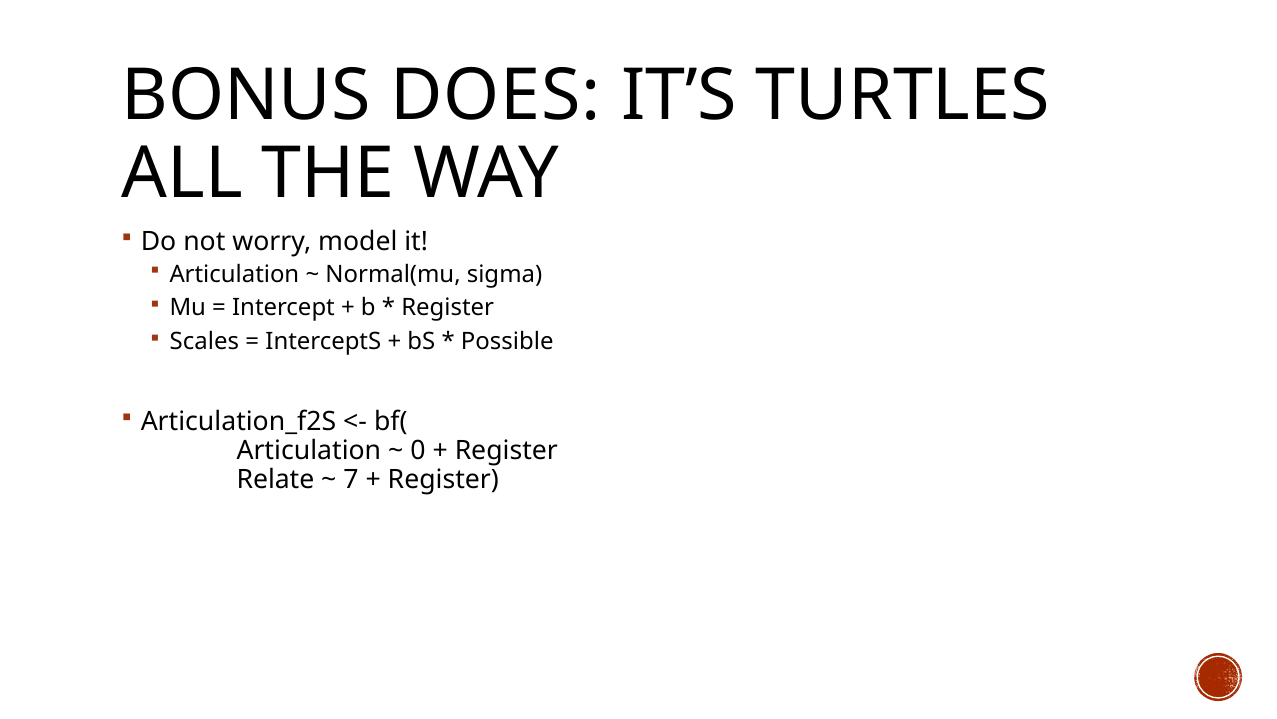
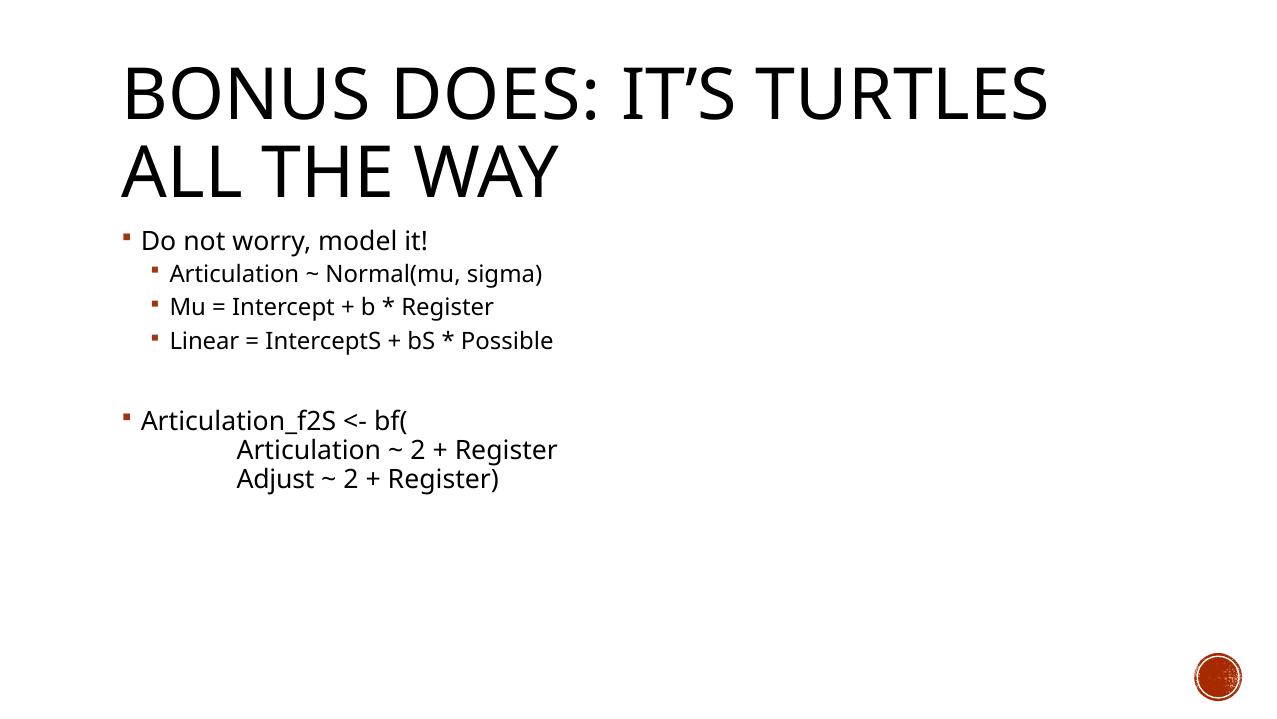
Scales: Scales -> Linear
0 at (418, 450): 0 -> 2
Relate: Relate -> Adjust
7 at (351, 479): 7 -> 2
